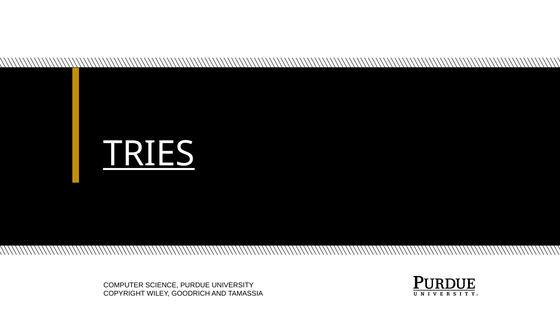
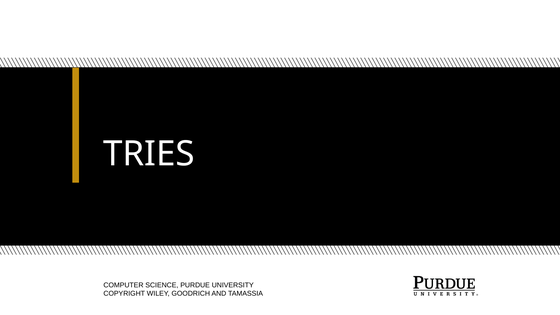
TRIES underline: present -> none
